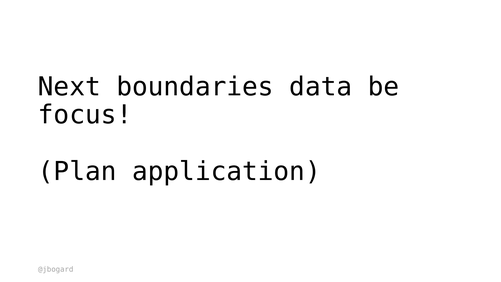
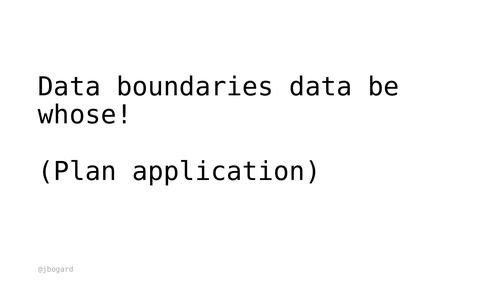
Next at (69, 87): Next -> Data
focus: focus -> whose
